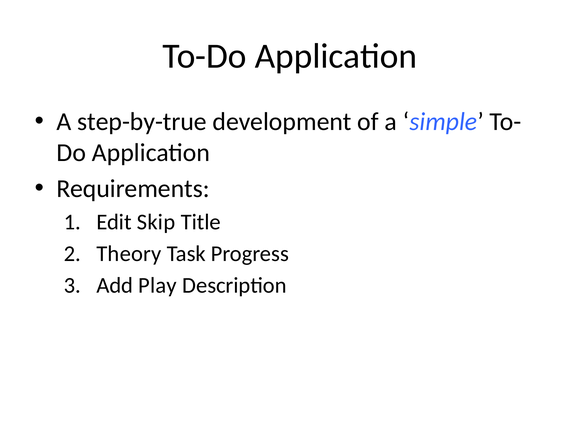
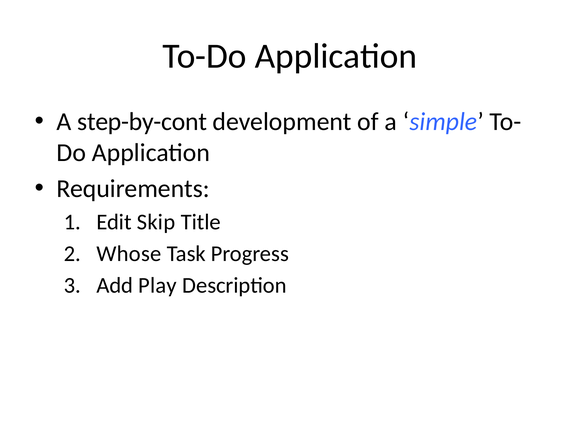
step-by-true: step-by-true -> step-by-cont
Theory: Theory -> Whose
